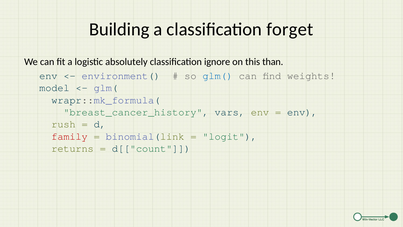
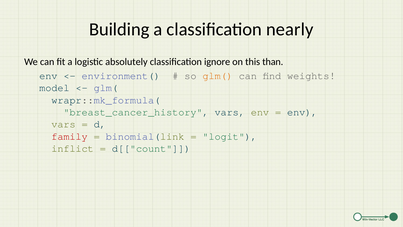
forget: forget -> nearly
glm( at (218, 76) colour: blue -> orange
rush at (63, 124): rush -> vars
returns: returns -> inflict
